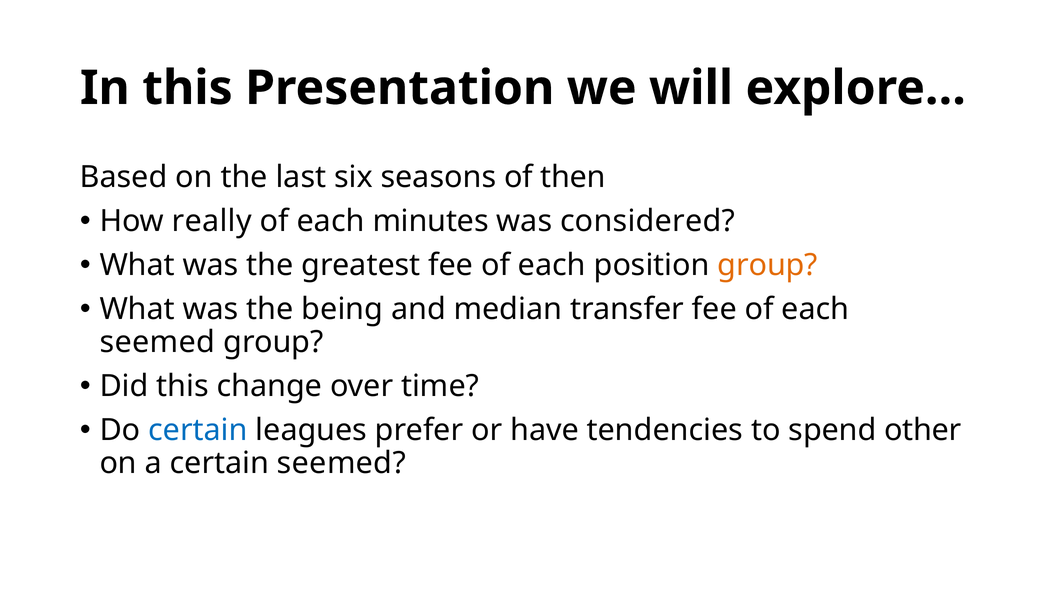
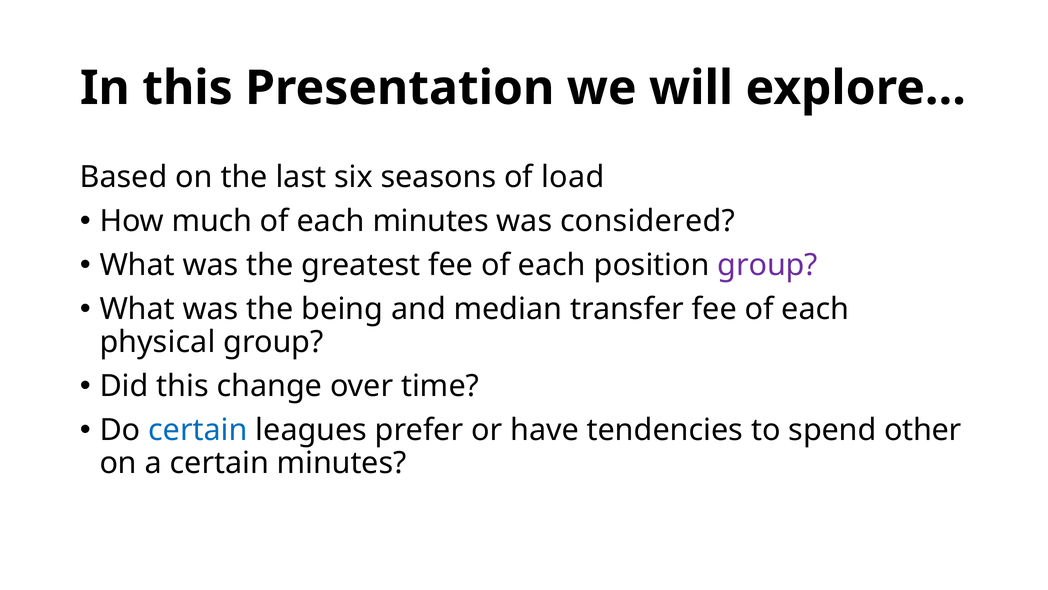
then: then -> load
really: really -> much
group at (768, 265) colour: orange -> purple
seemed at (157, 342): seemed -> physical
certain seemed: seemed -> minutes
